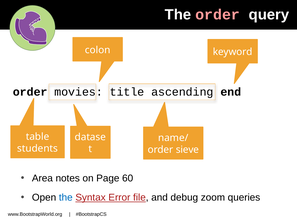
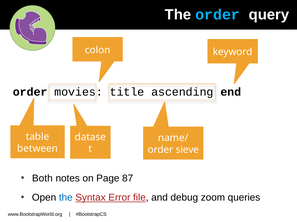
order at (218, 15) colour: pink -> light blue
students: students -> between
Area: Area -> Both
60: 60 -> 87
